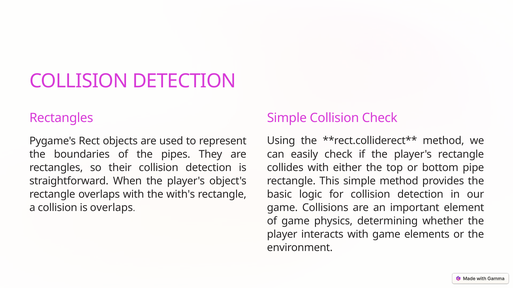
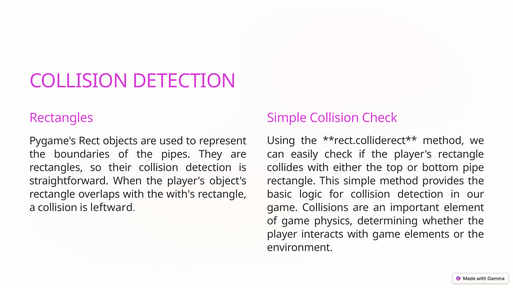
is overlaps: overlaps -> leftward
